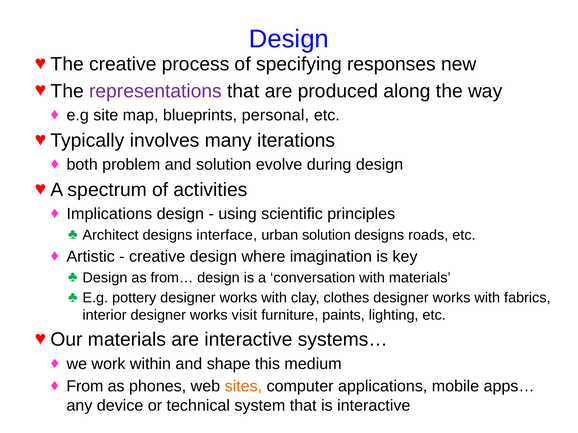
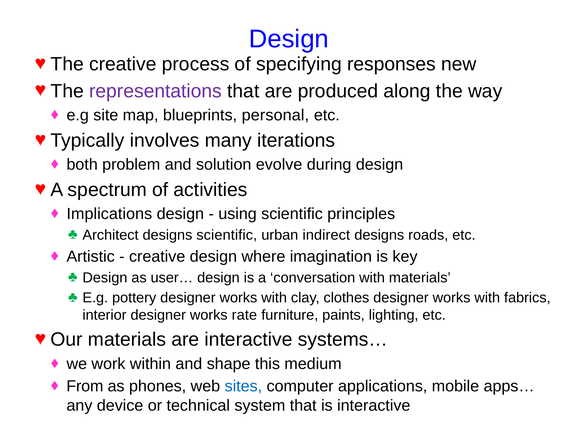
designs interface: interface -> scientific
urban solution: solution -> indirect
from…: from… -> user…
visit: visit -> rate
sites colour: orange -> blue
